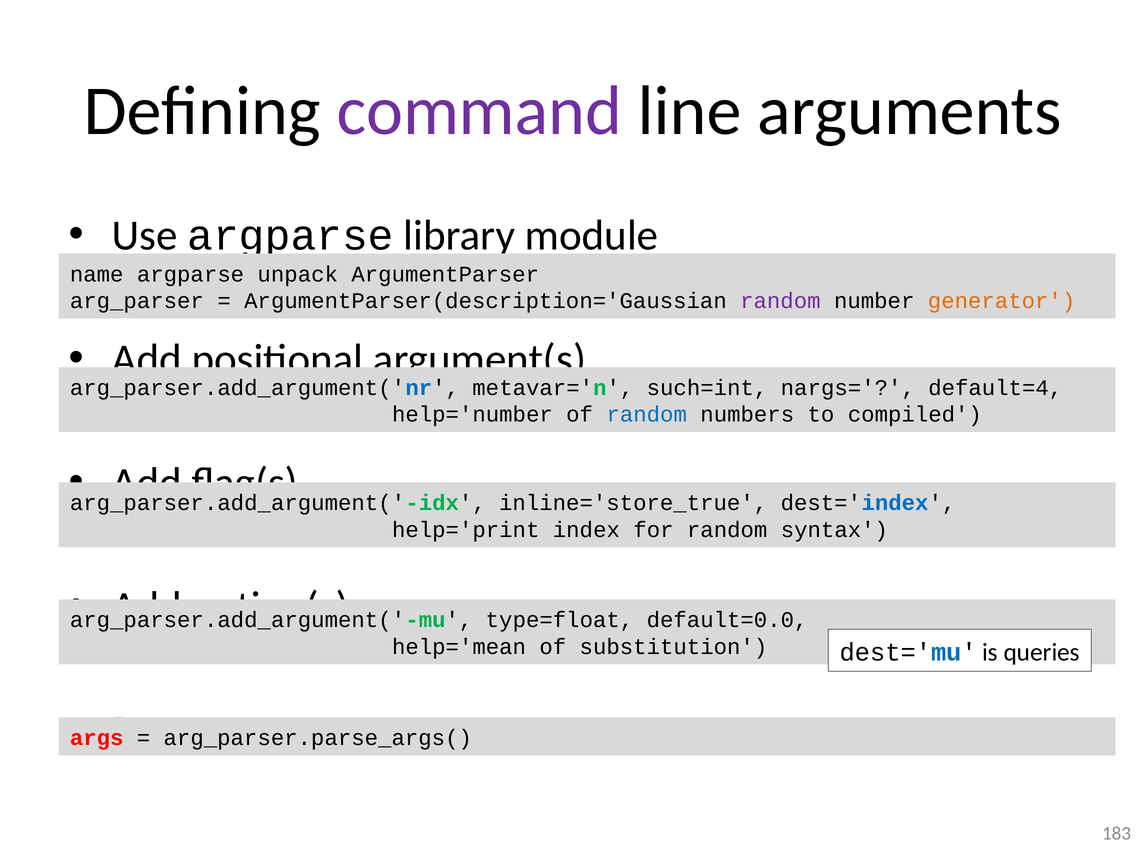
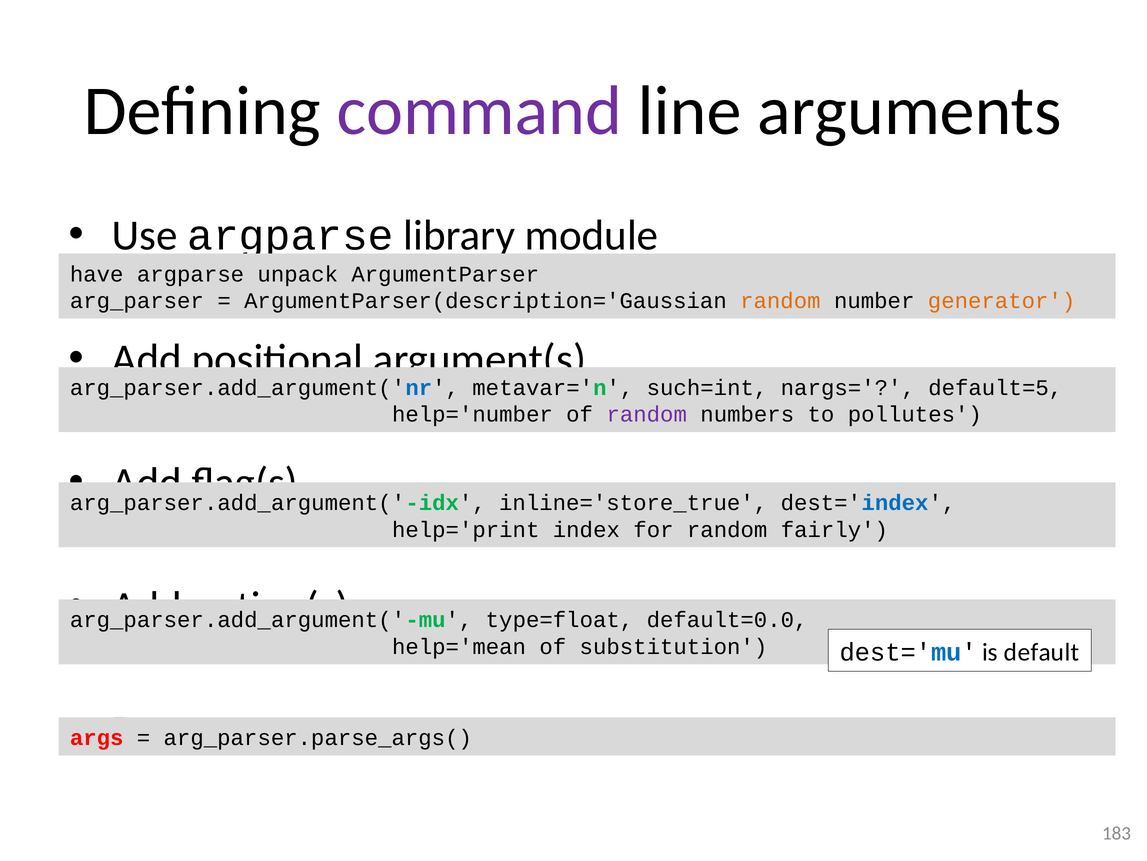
name: name -> have
random at (780, 301) colour: purple -> orange
default=4: default=4 -> default=5
random at (647, 414) colour: blue -> purple
compiled: compiled -> pollutes
syntax: syntax -> fairly
queries: queries -> default
